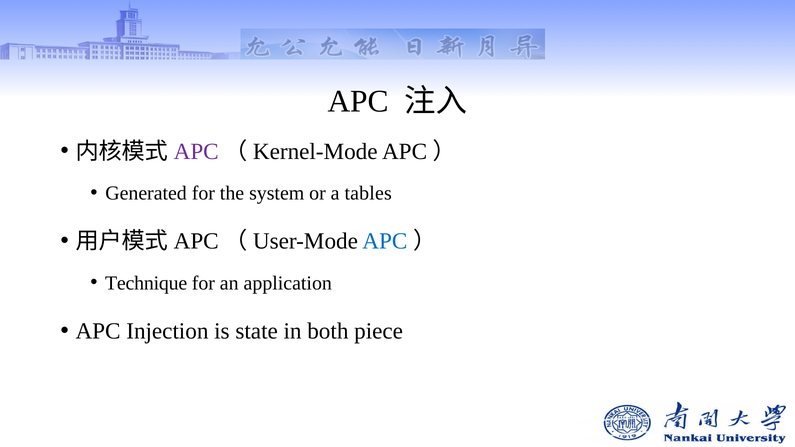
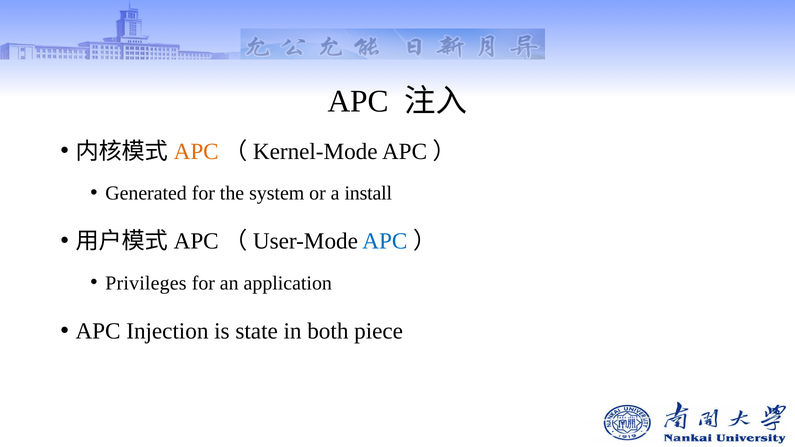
APC at (196, 151) colour: purple -> orange
tables: tables -> install
Technique: Technique -> Privileges
